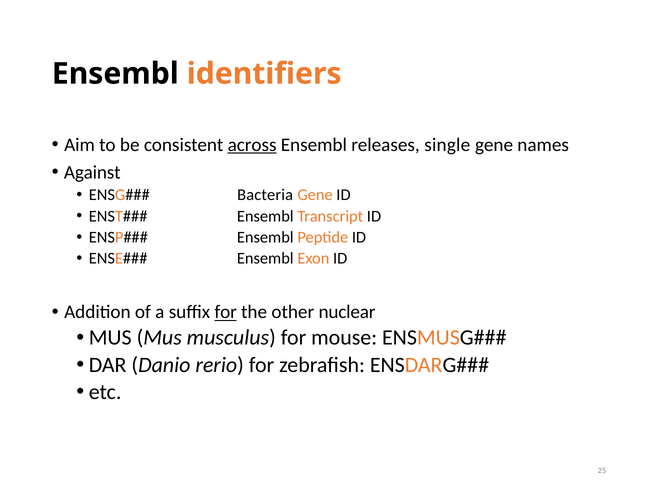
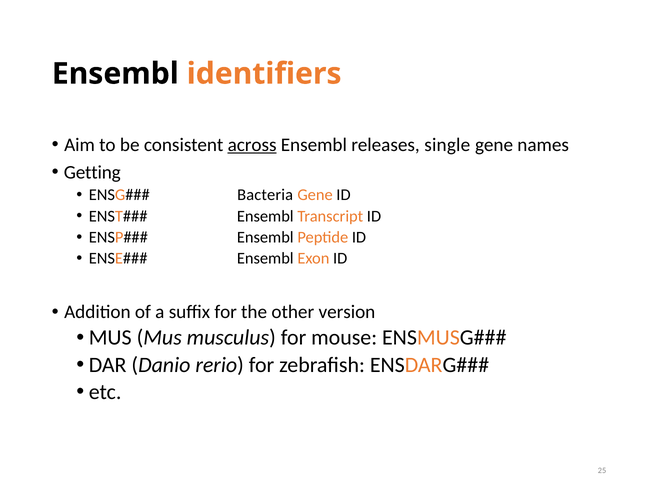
Against: Against -> Getting
for at (226, 312) underline: present -> none
nuclear: nuclear -> version
